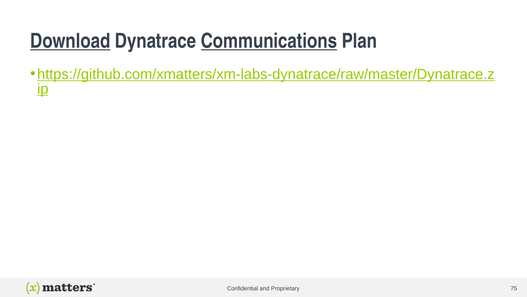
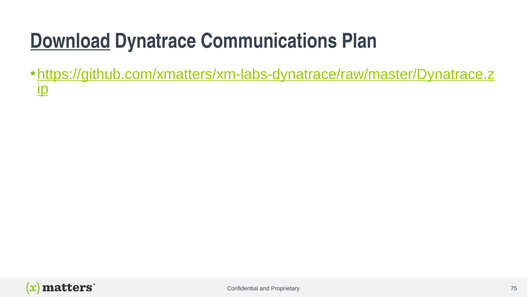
Communications underline: present -> none
